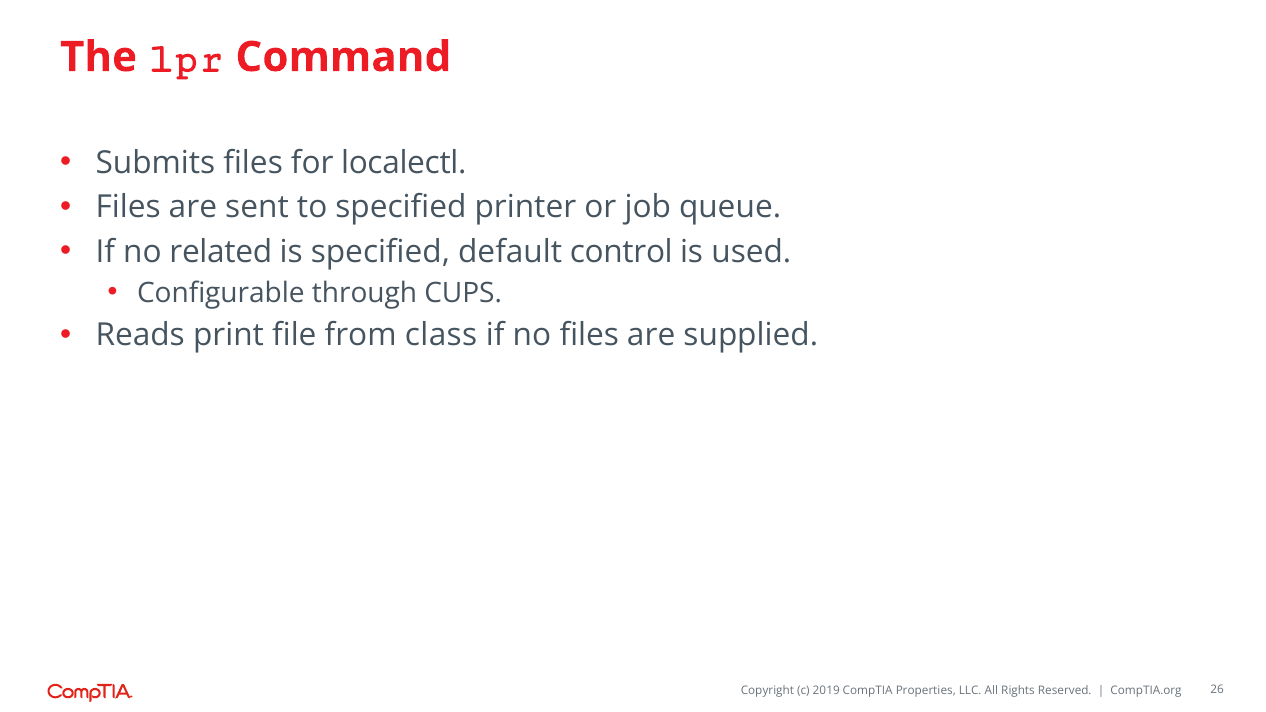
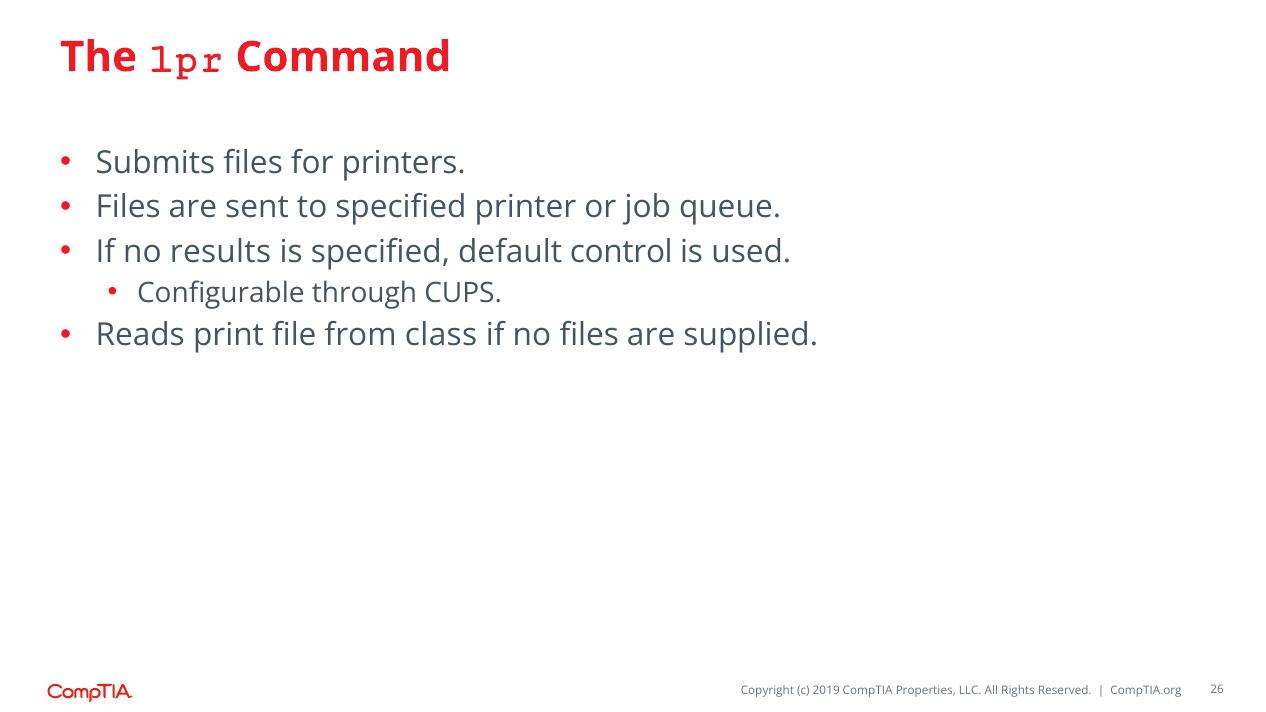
localectl: localectl -> printers
related: related -> results
